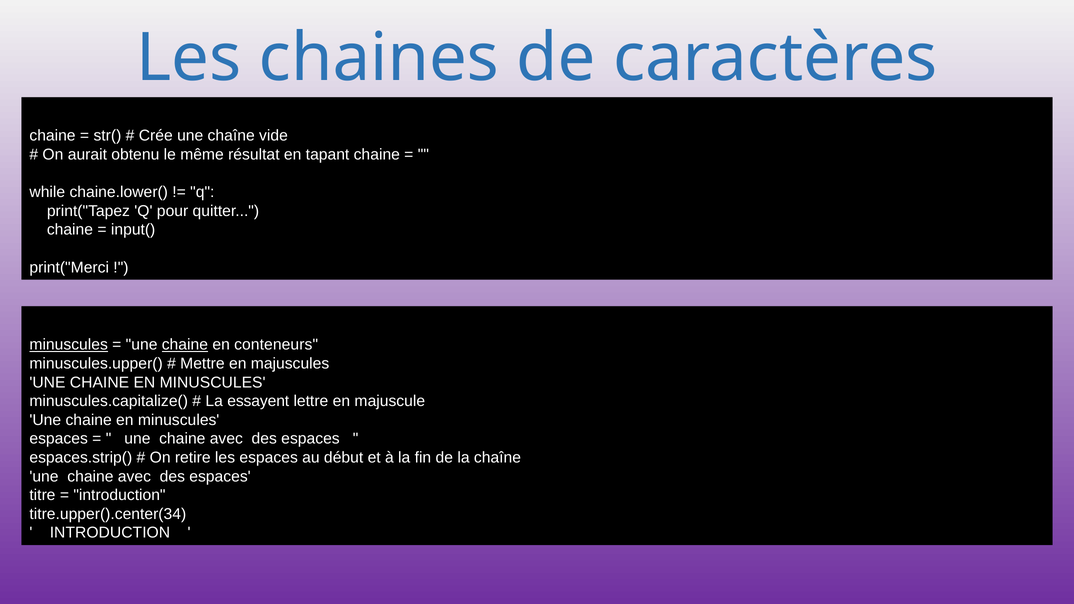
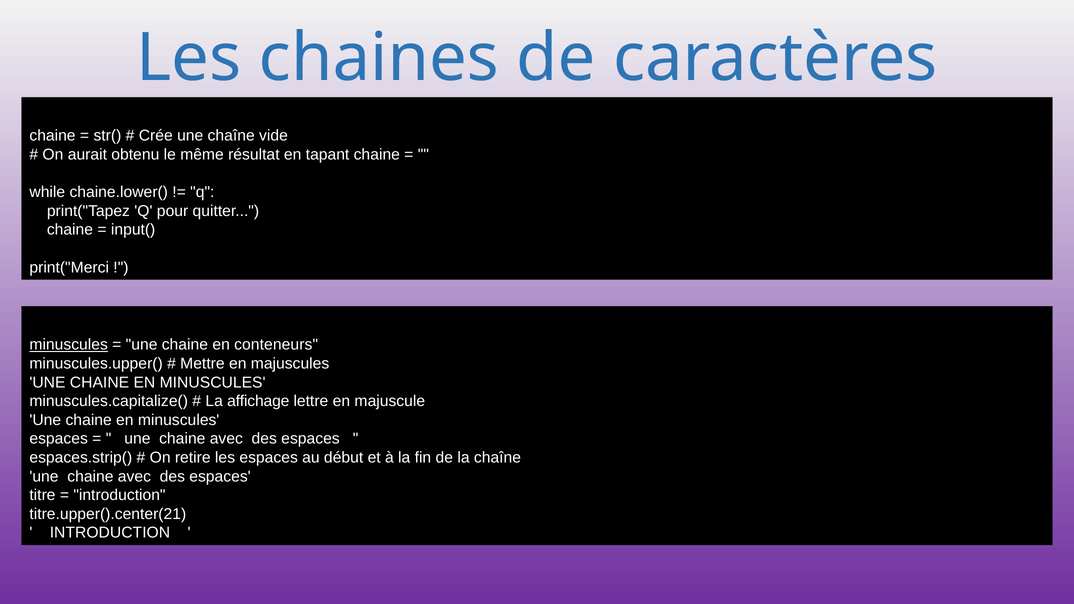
chaine at (185, 345) underline: present -> none
essayent: essayent -> affichage
titre.upper().center(34: titre.upper().center(34 -> titre.upper().center(21
